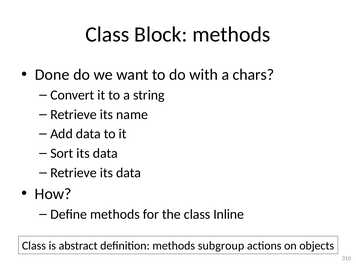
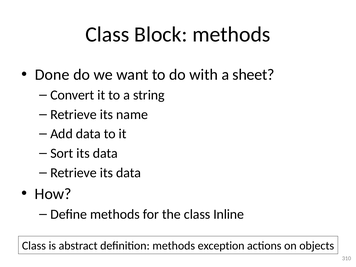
chars: chars -> sheet
subgroup: subgroup -> exception
